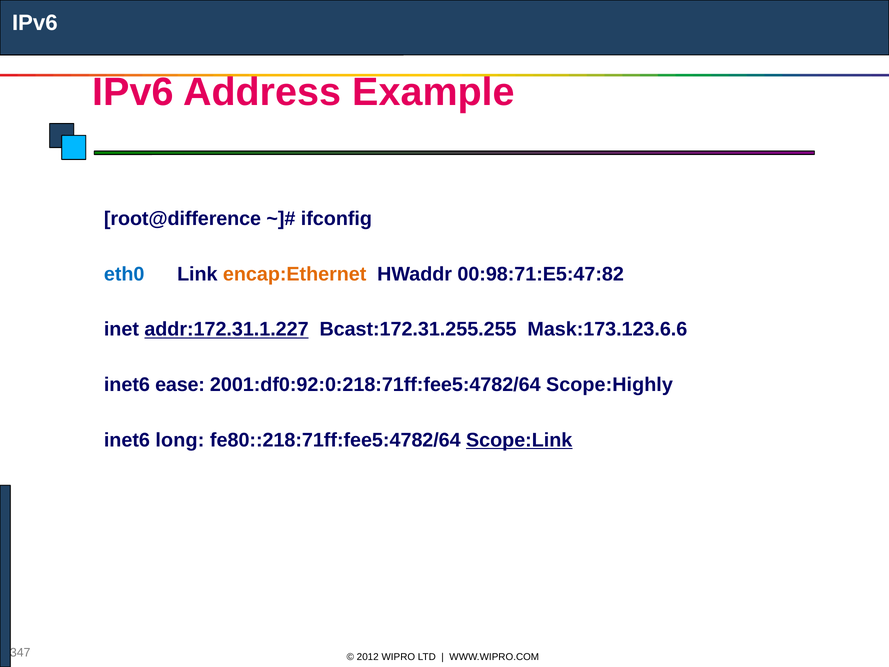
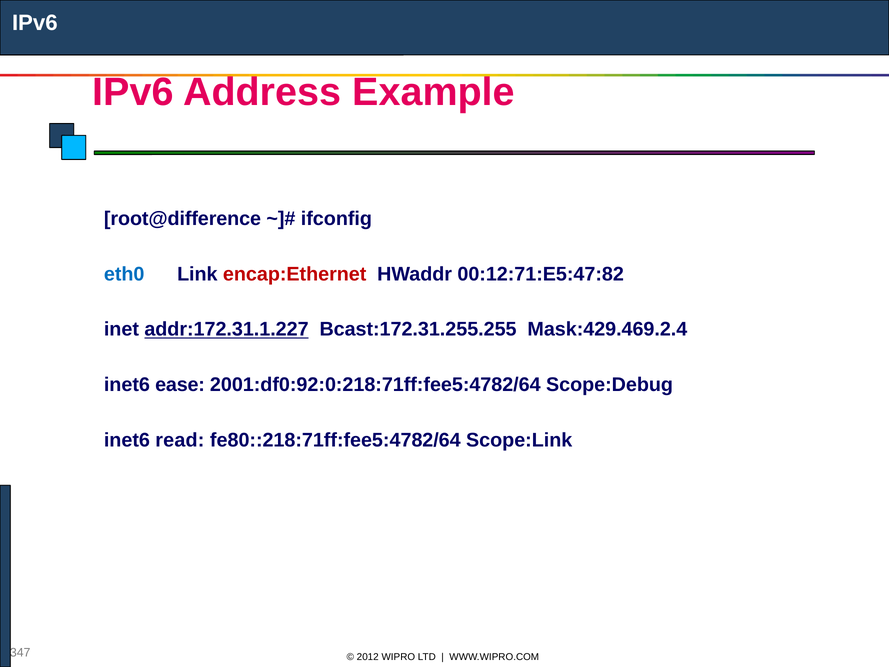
encap:Ethernet colour: orange -> red
00:98:71:E5:47:82: 00:98:71:E5:47:82 -> 00:12:71:E5:47:82
Mask:173.123.6.6: Mask:173.123.6.6 -> Mask:429.469.2.4
Scope:Highly: Scope:Highly -> Scope:Debug
long: long -> read
Scope:Link underline: present -> none
